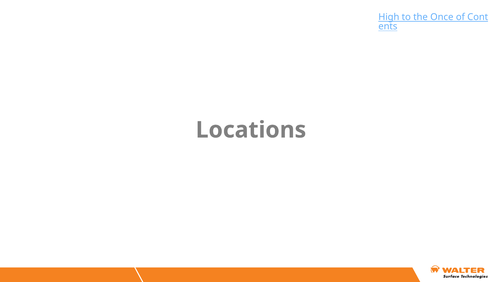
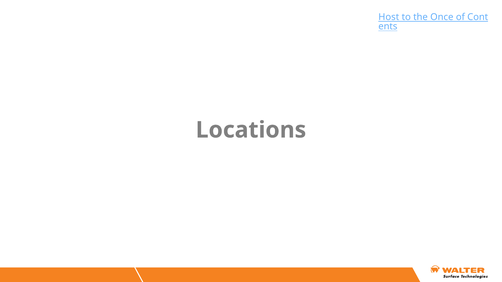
High: High -> Host
